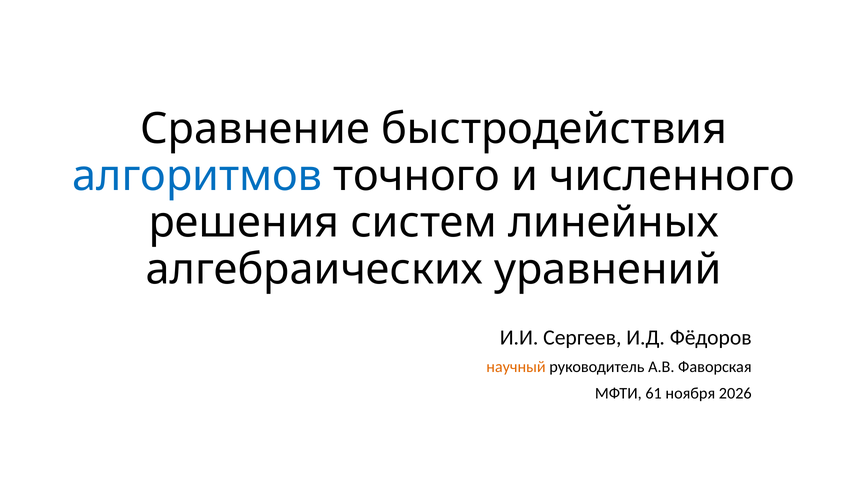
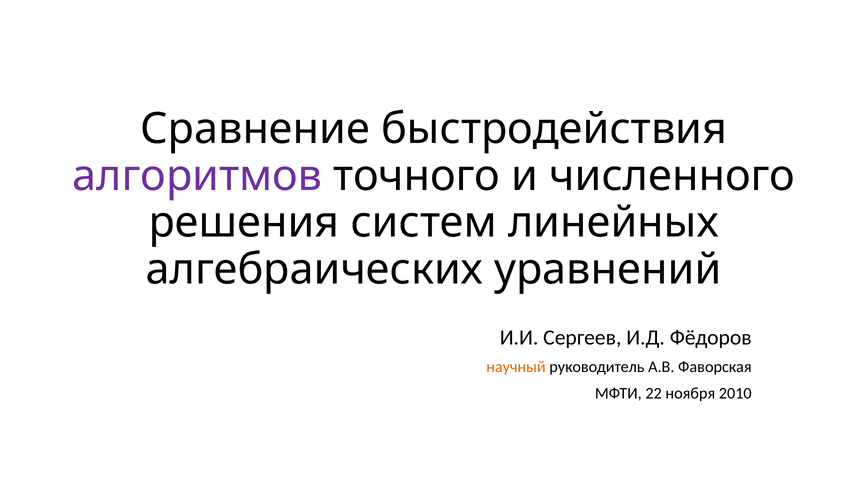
алгоритмов colour: blue -> purple
61: 61 -> 22
2026: 2026 -> 2010
